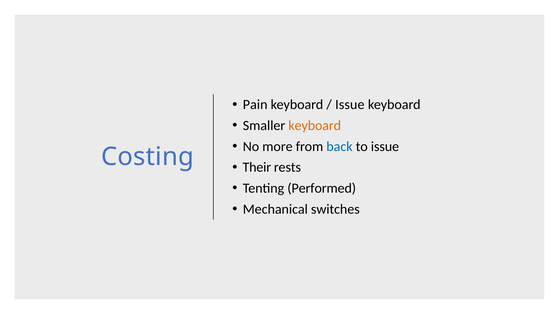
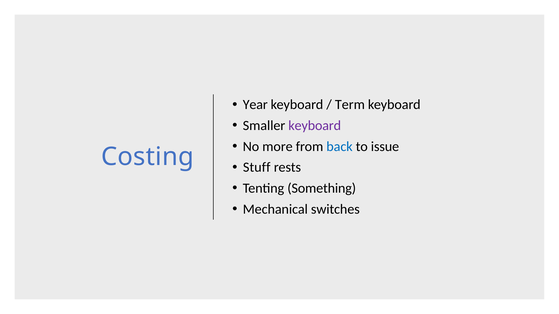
Pain: Pain -> Year
Issue at (350, 105): Issue -> Term
keyboard at (315, 126) colour: orange -> purple
Their: Their -> Stuff
Performed: Performed -> Something
